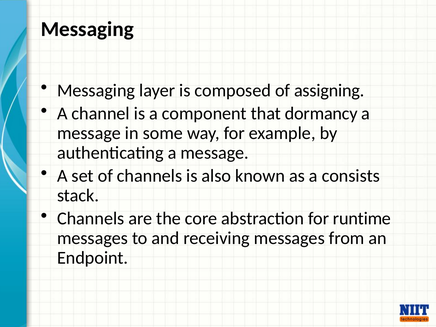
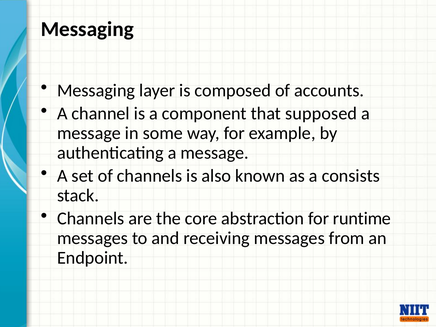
assigning: assigning -> accounts
dormancy: dormancy -> supposed
